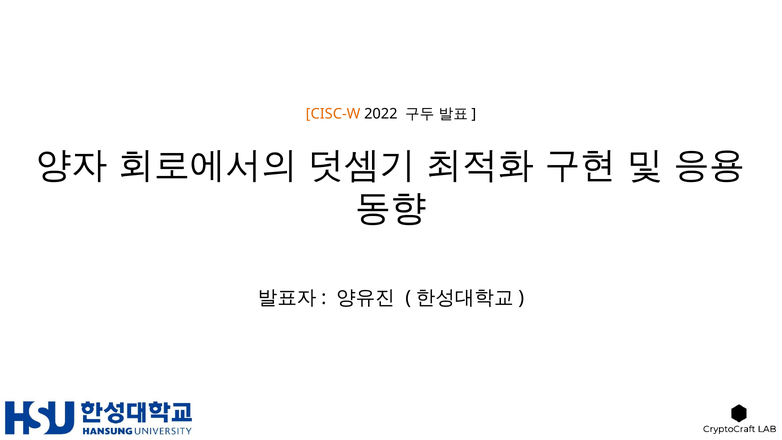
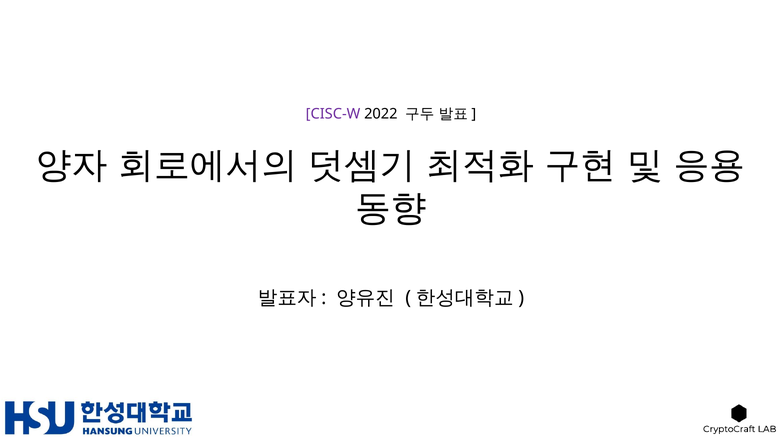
CISC-W colour: orange -> purple
